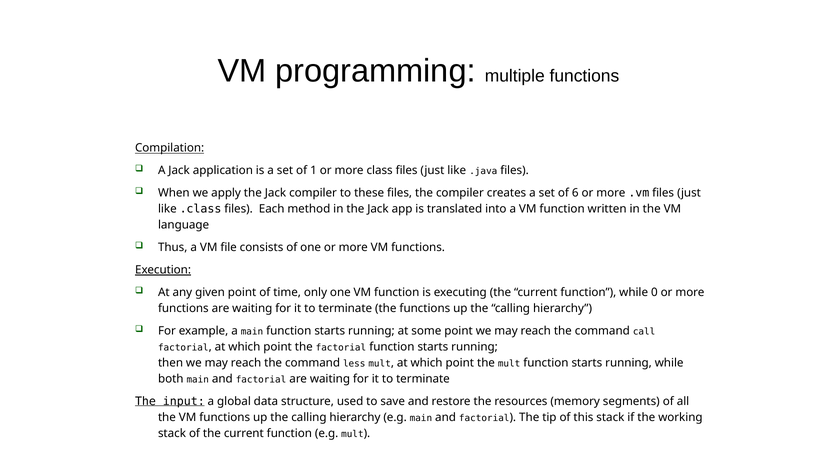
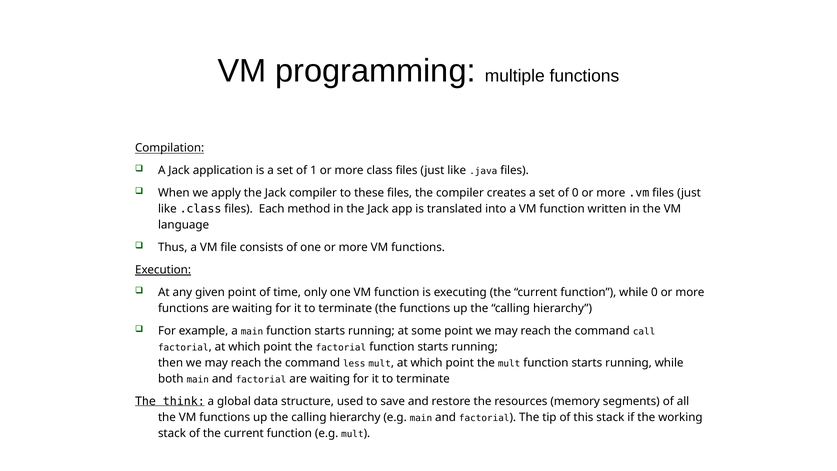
of 6: 6 -> 0
input: input -> think
